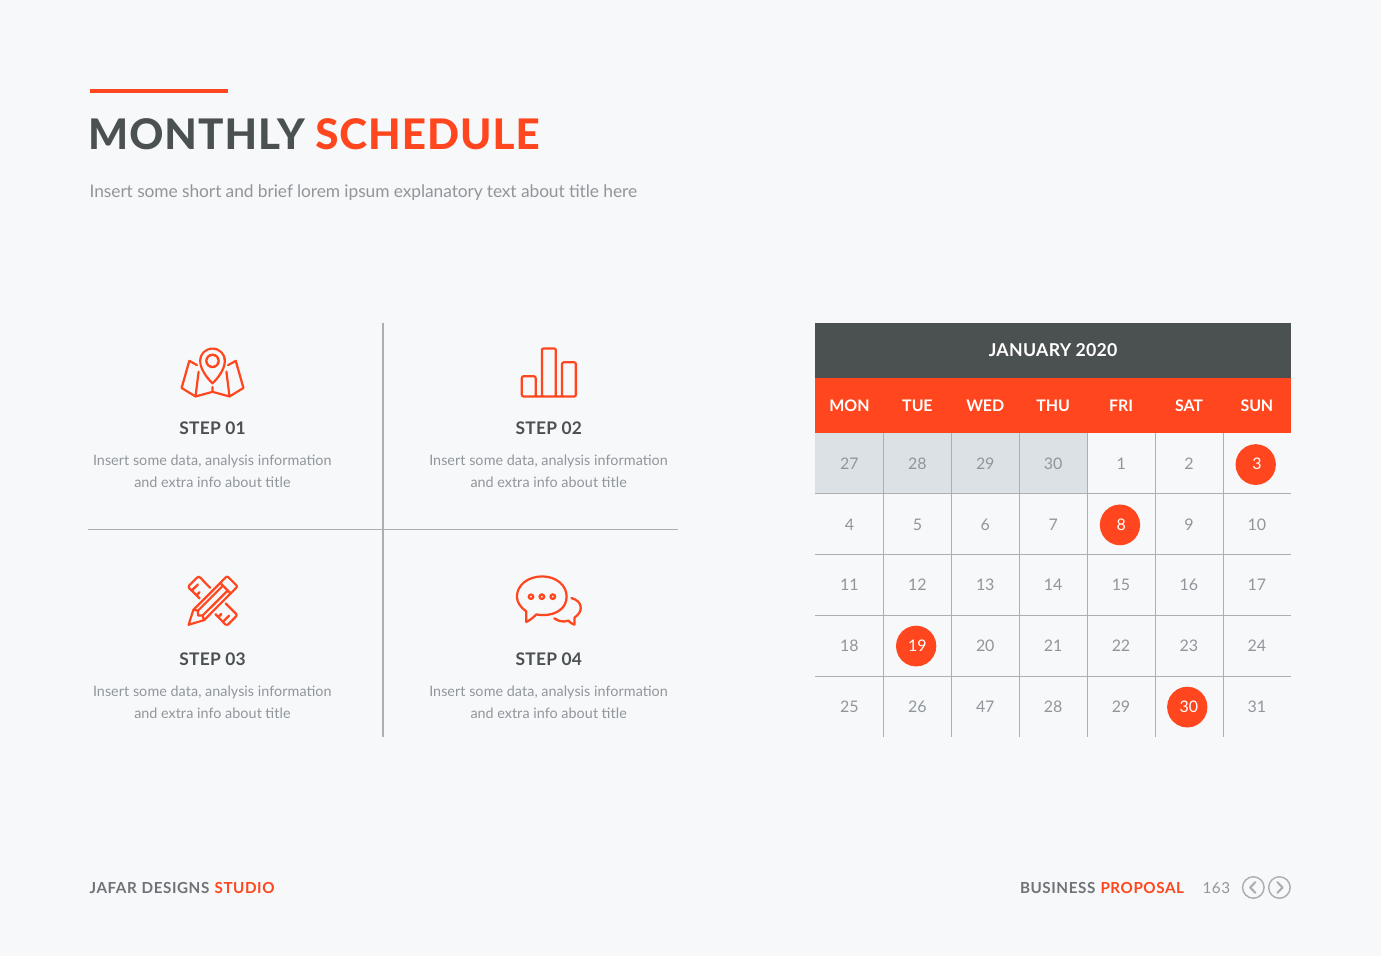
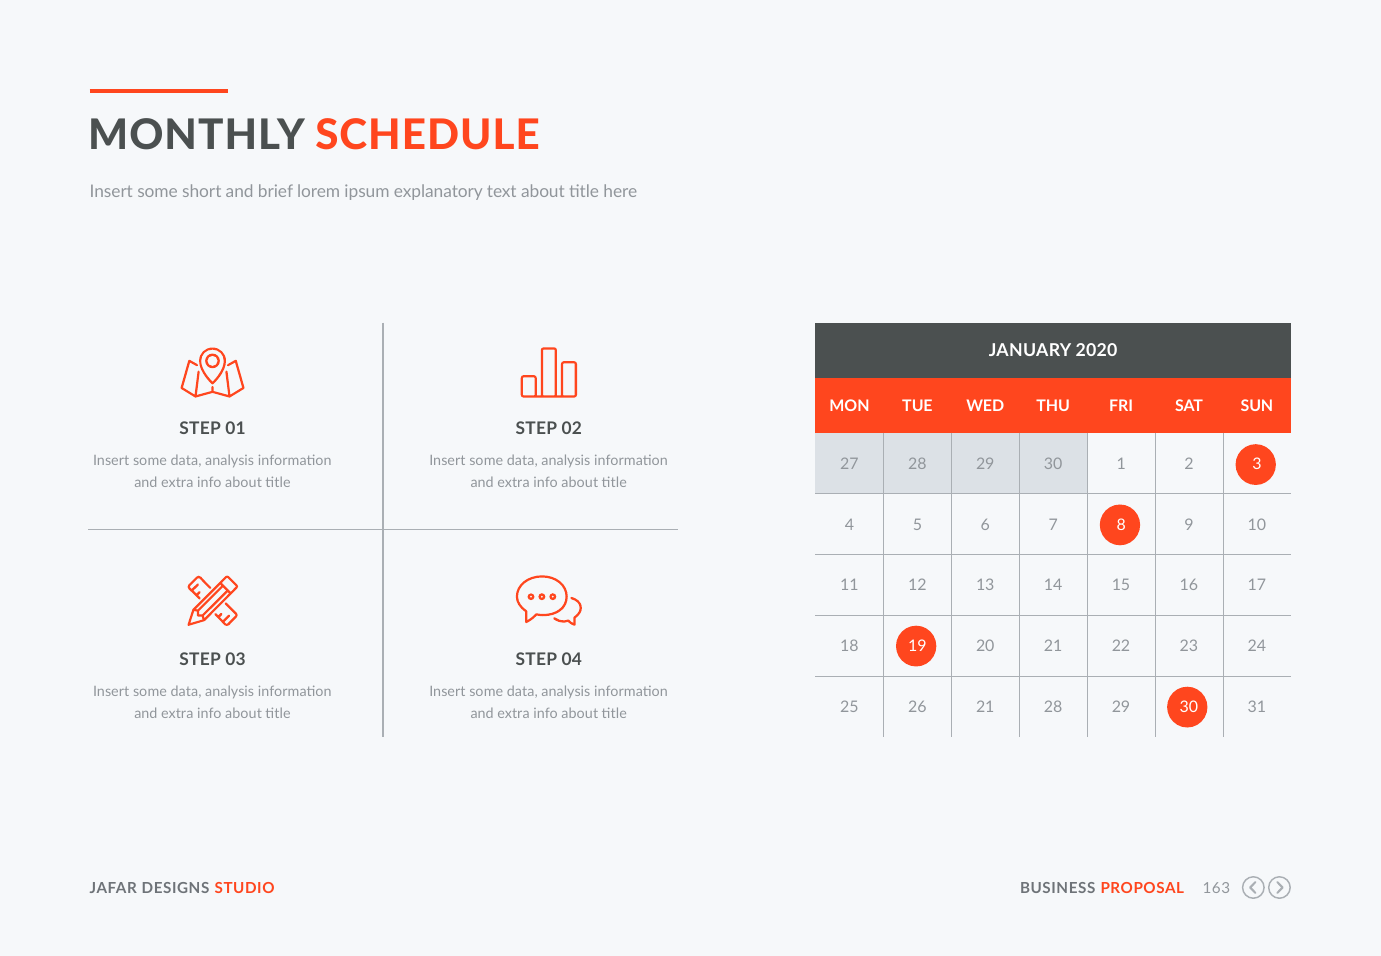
26 47: 47 -> 21
